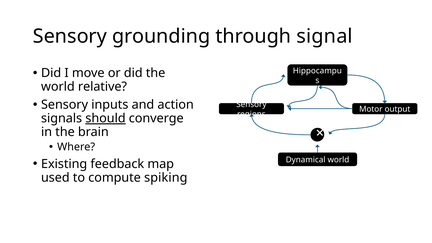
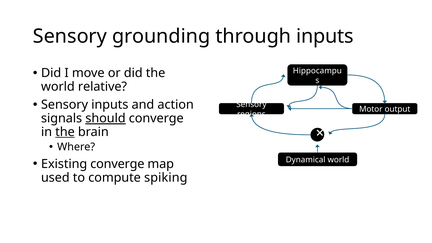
through signal: signal -> inputs
the at (65, 132) underline: none -> present
Existing feedback: feedback -> converge
